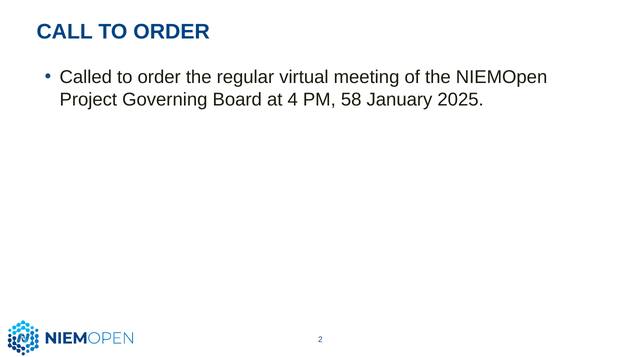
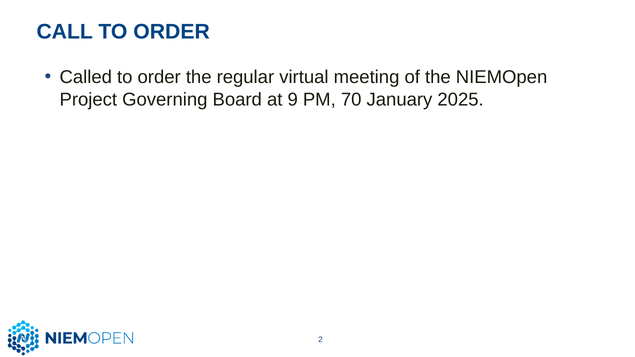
4: 4 -> 9
58: 58 -> 70
